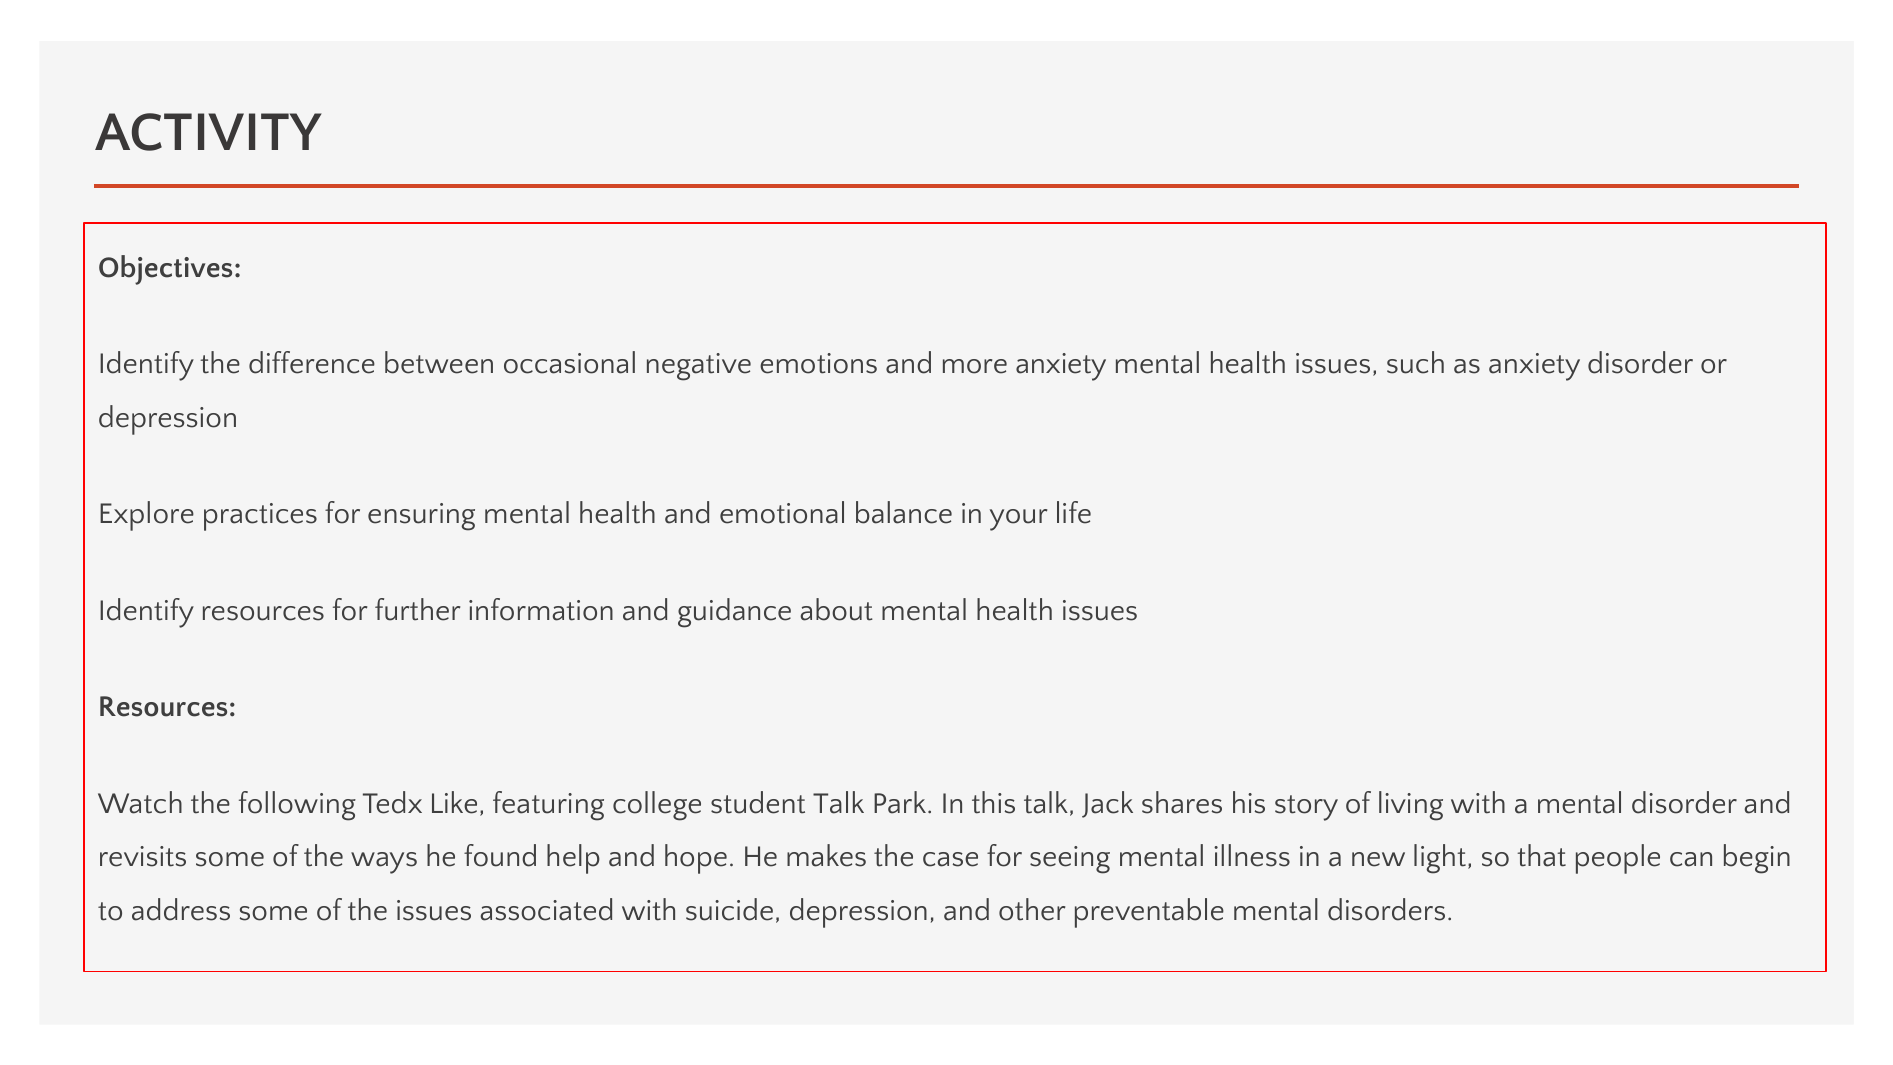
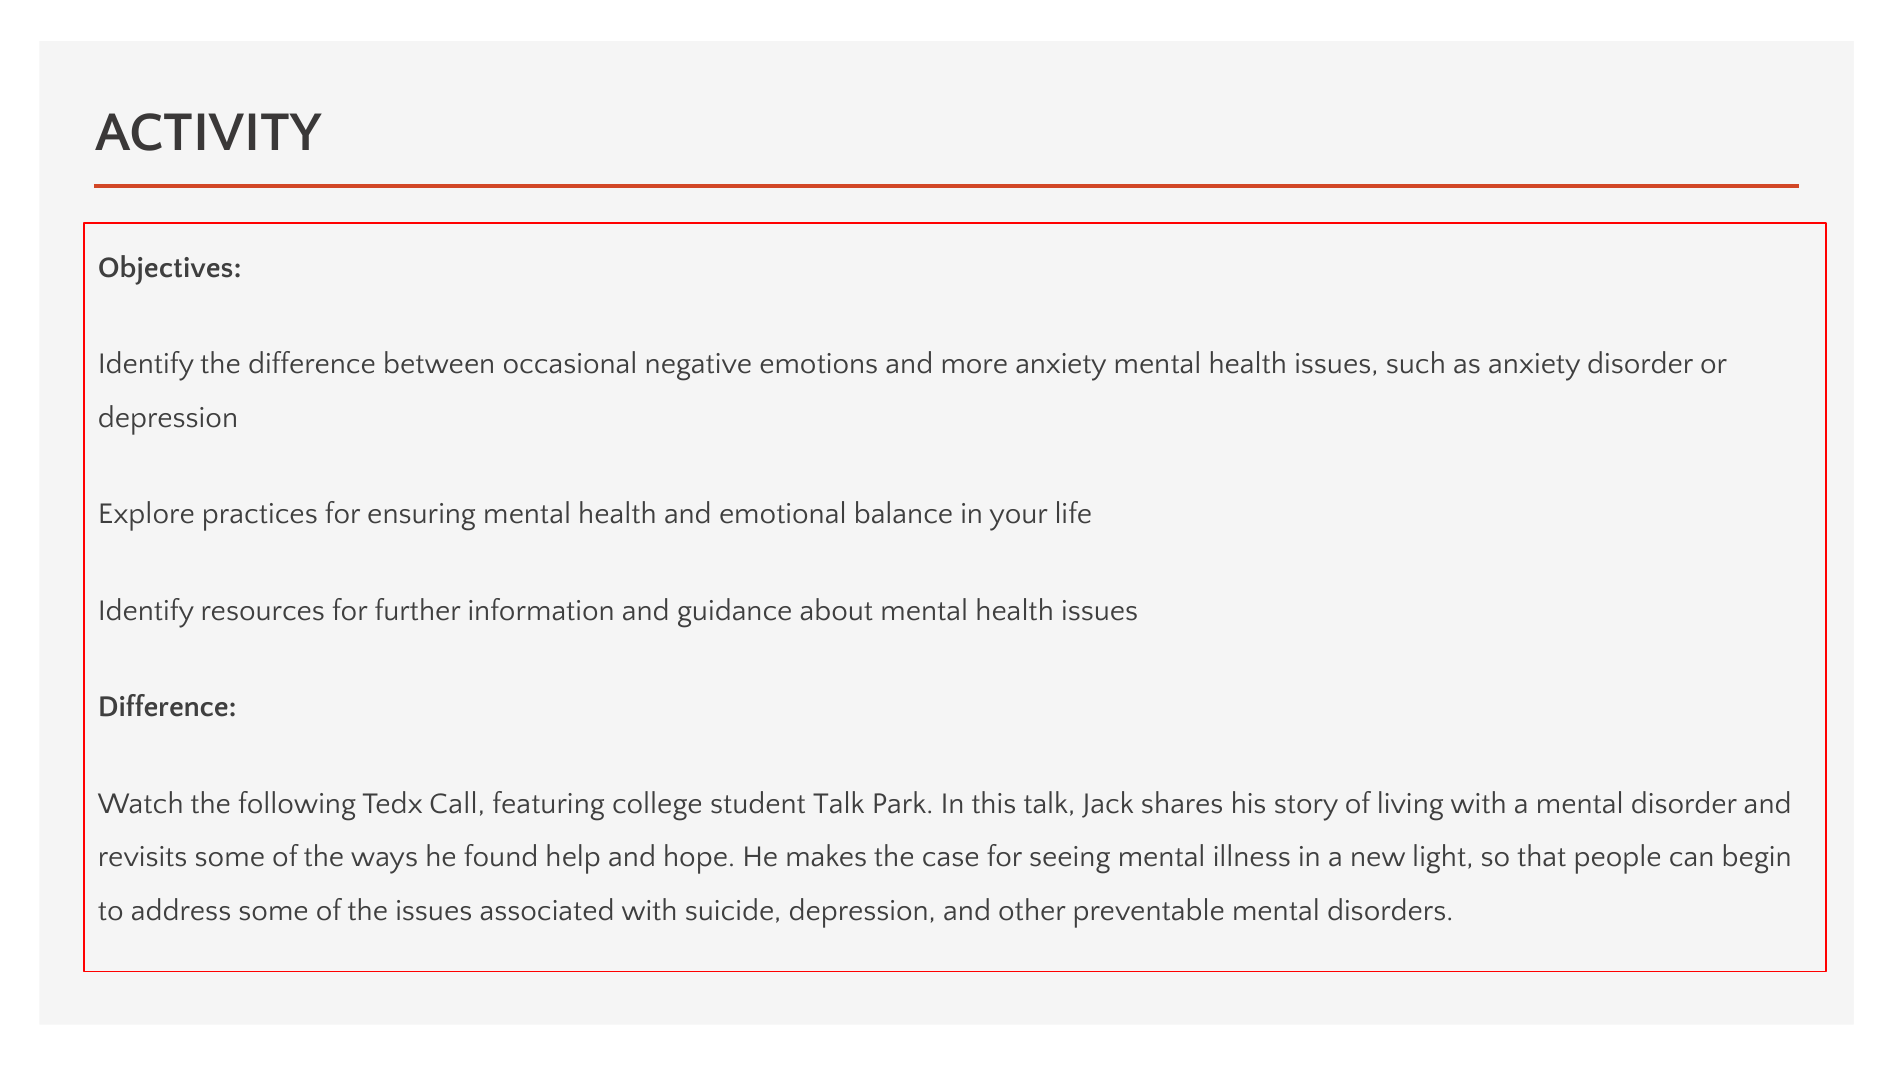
Resources at (167, 707): Resources -> Difference
Like: Like -> Call
